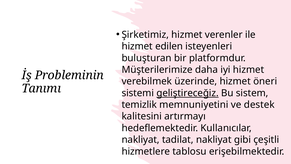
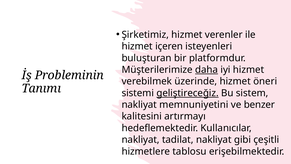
edilen: edilen -> içeren
daha underline: none -> present
temizlik at (139, 105): temizlik -> nakliyat
destek: destek -> benzer
